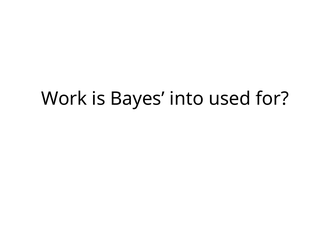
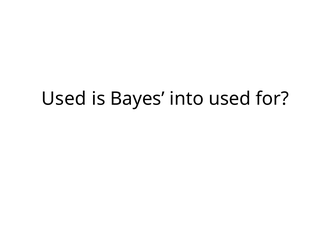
Work at (64, 99): Work -> Used
